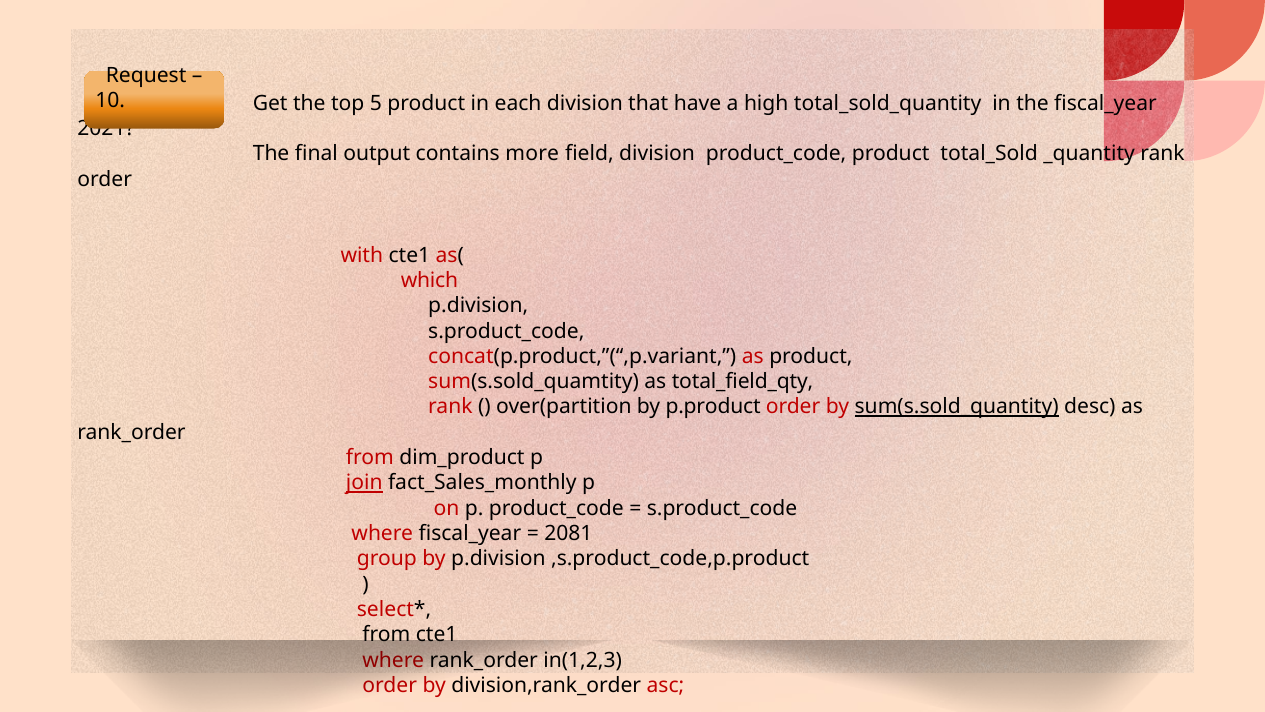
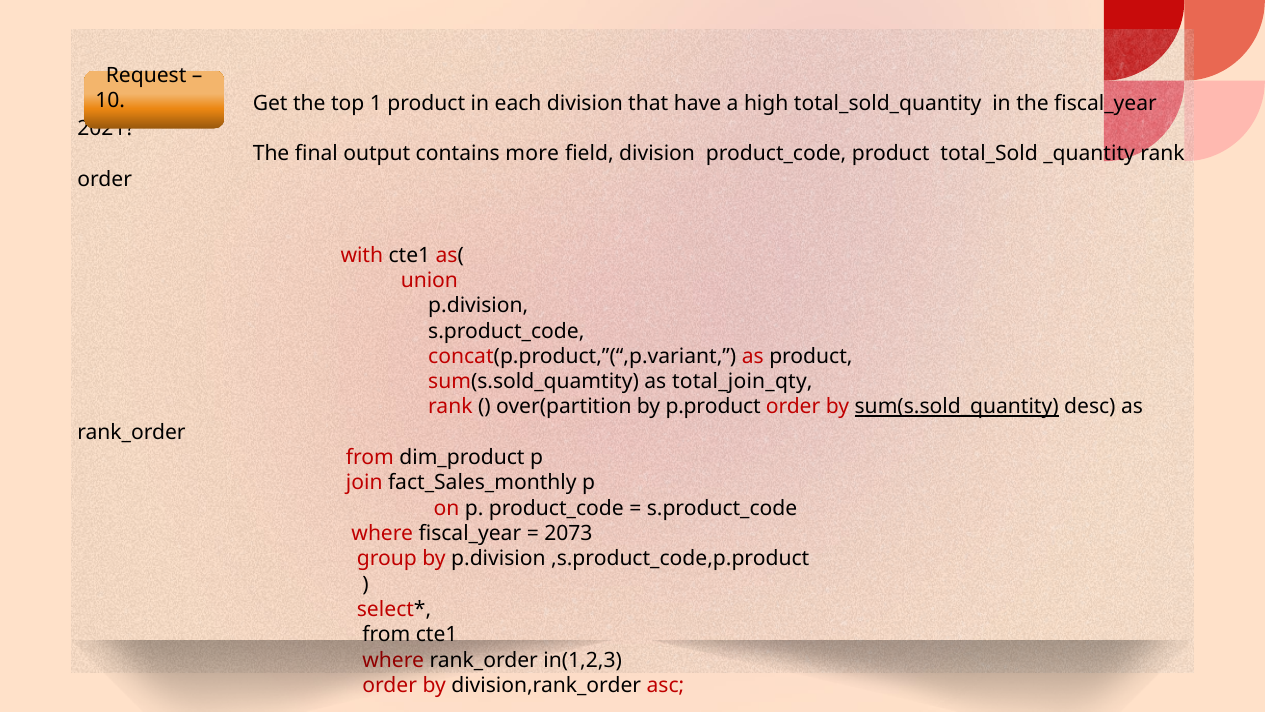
5: 5 -> 1
which: which -> union
total_field_qty: total_field_qty -> total_join_qty
join underline: present -> none
2081: 2081 -> 2073
